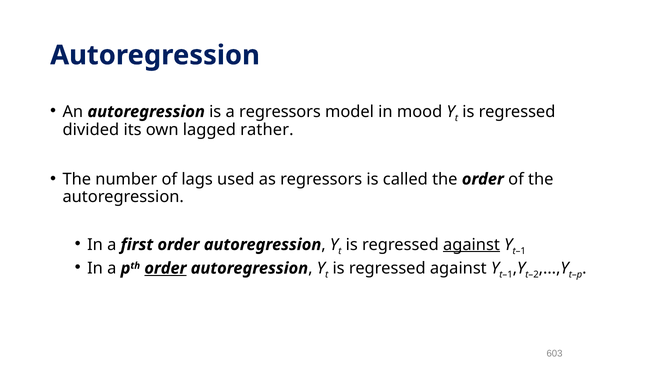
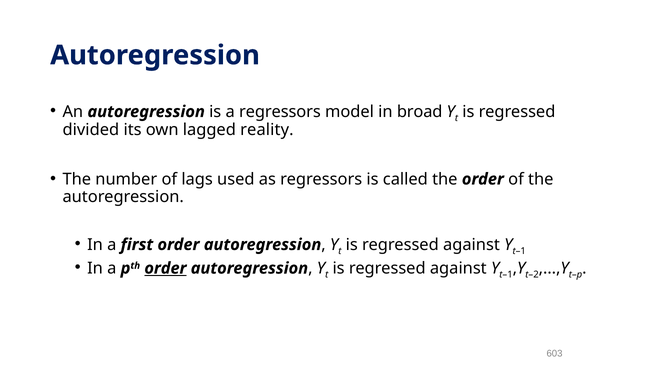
mood: mood -> broad
rather: rather -> reality
against at (471, 245) underline: present -> none
